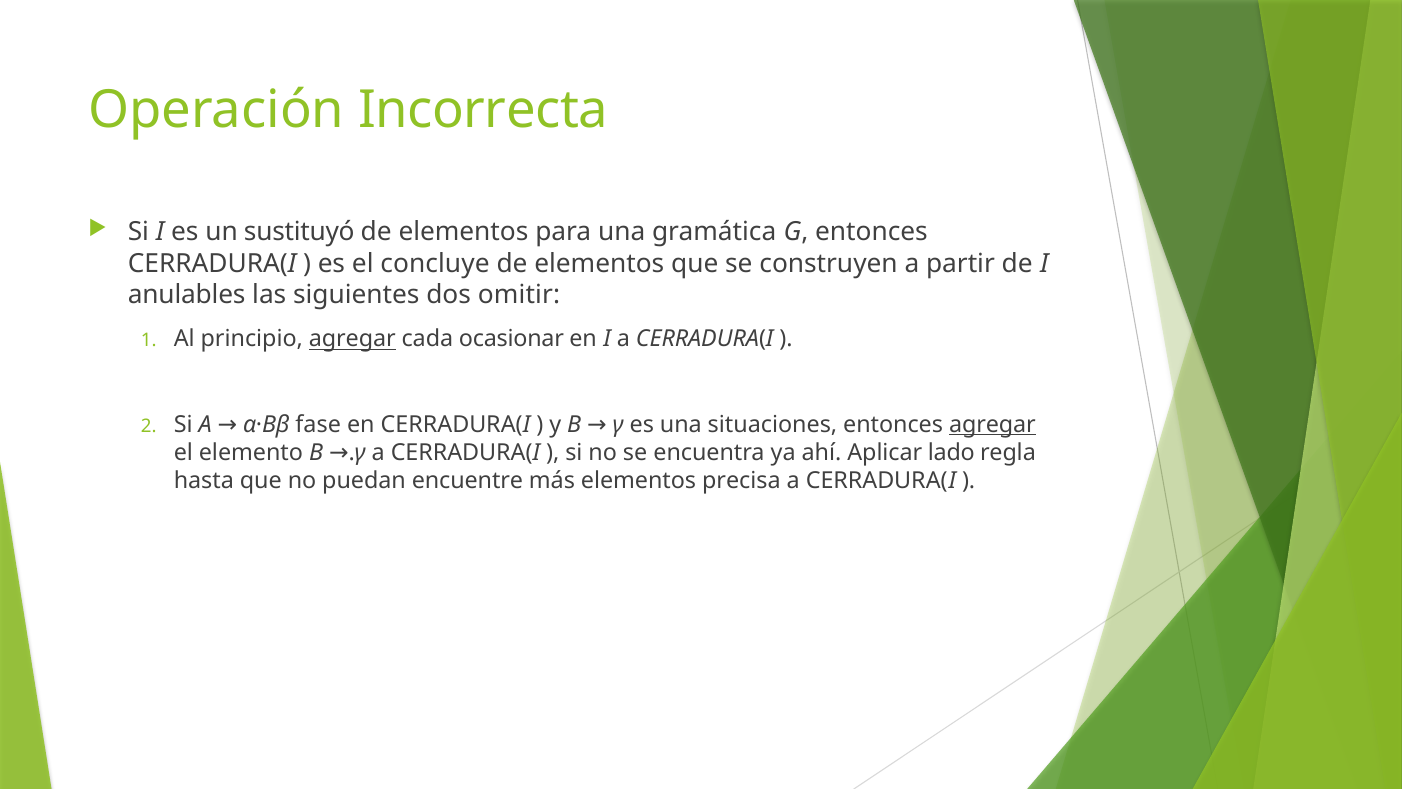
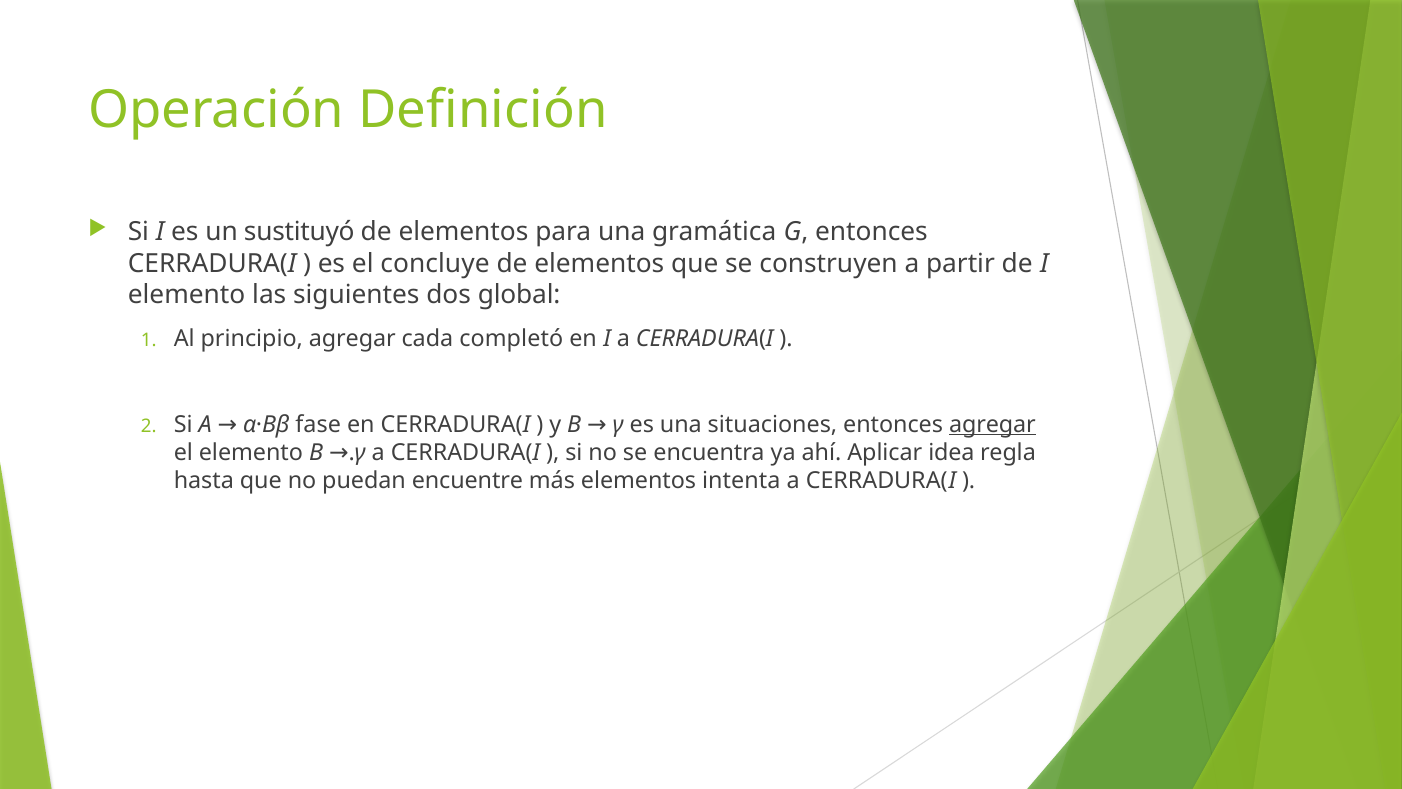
Incorrecta: Incorrecta -> Definición
anulables at (187, 295): anulables -> elemento
omitir: omitir -> global
agregar at (352, 339) underline: present -> none
ocasionar: ocasionar -> completó
lado: lado -> idea
precisa: precisa -> intenta
